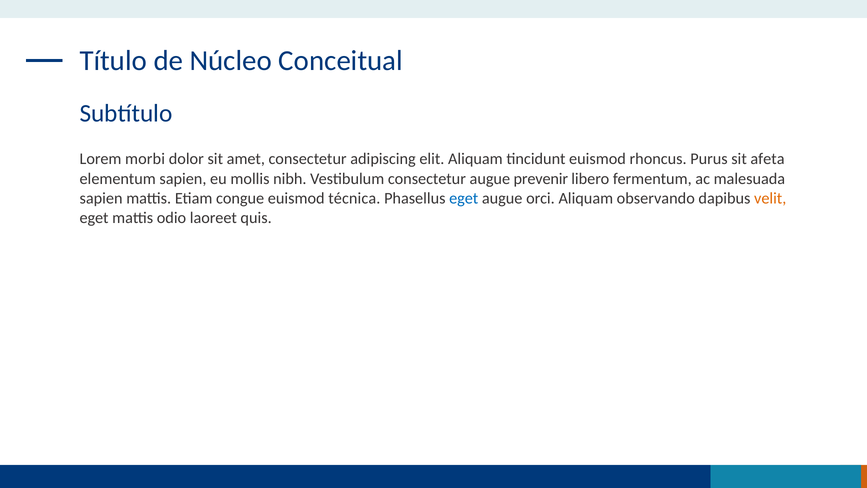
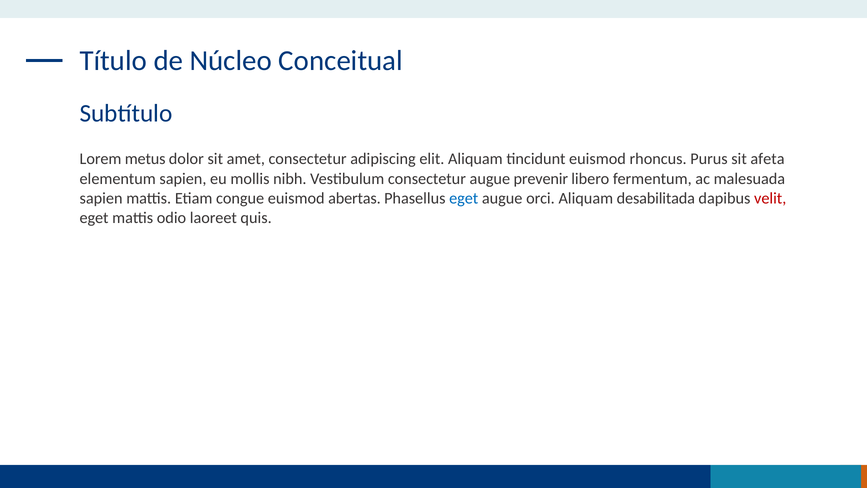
morbi: morbi -> metus
técnica: técnica -> abertas
observando: observando -> desabilitada
velit colour: orange -> red
